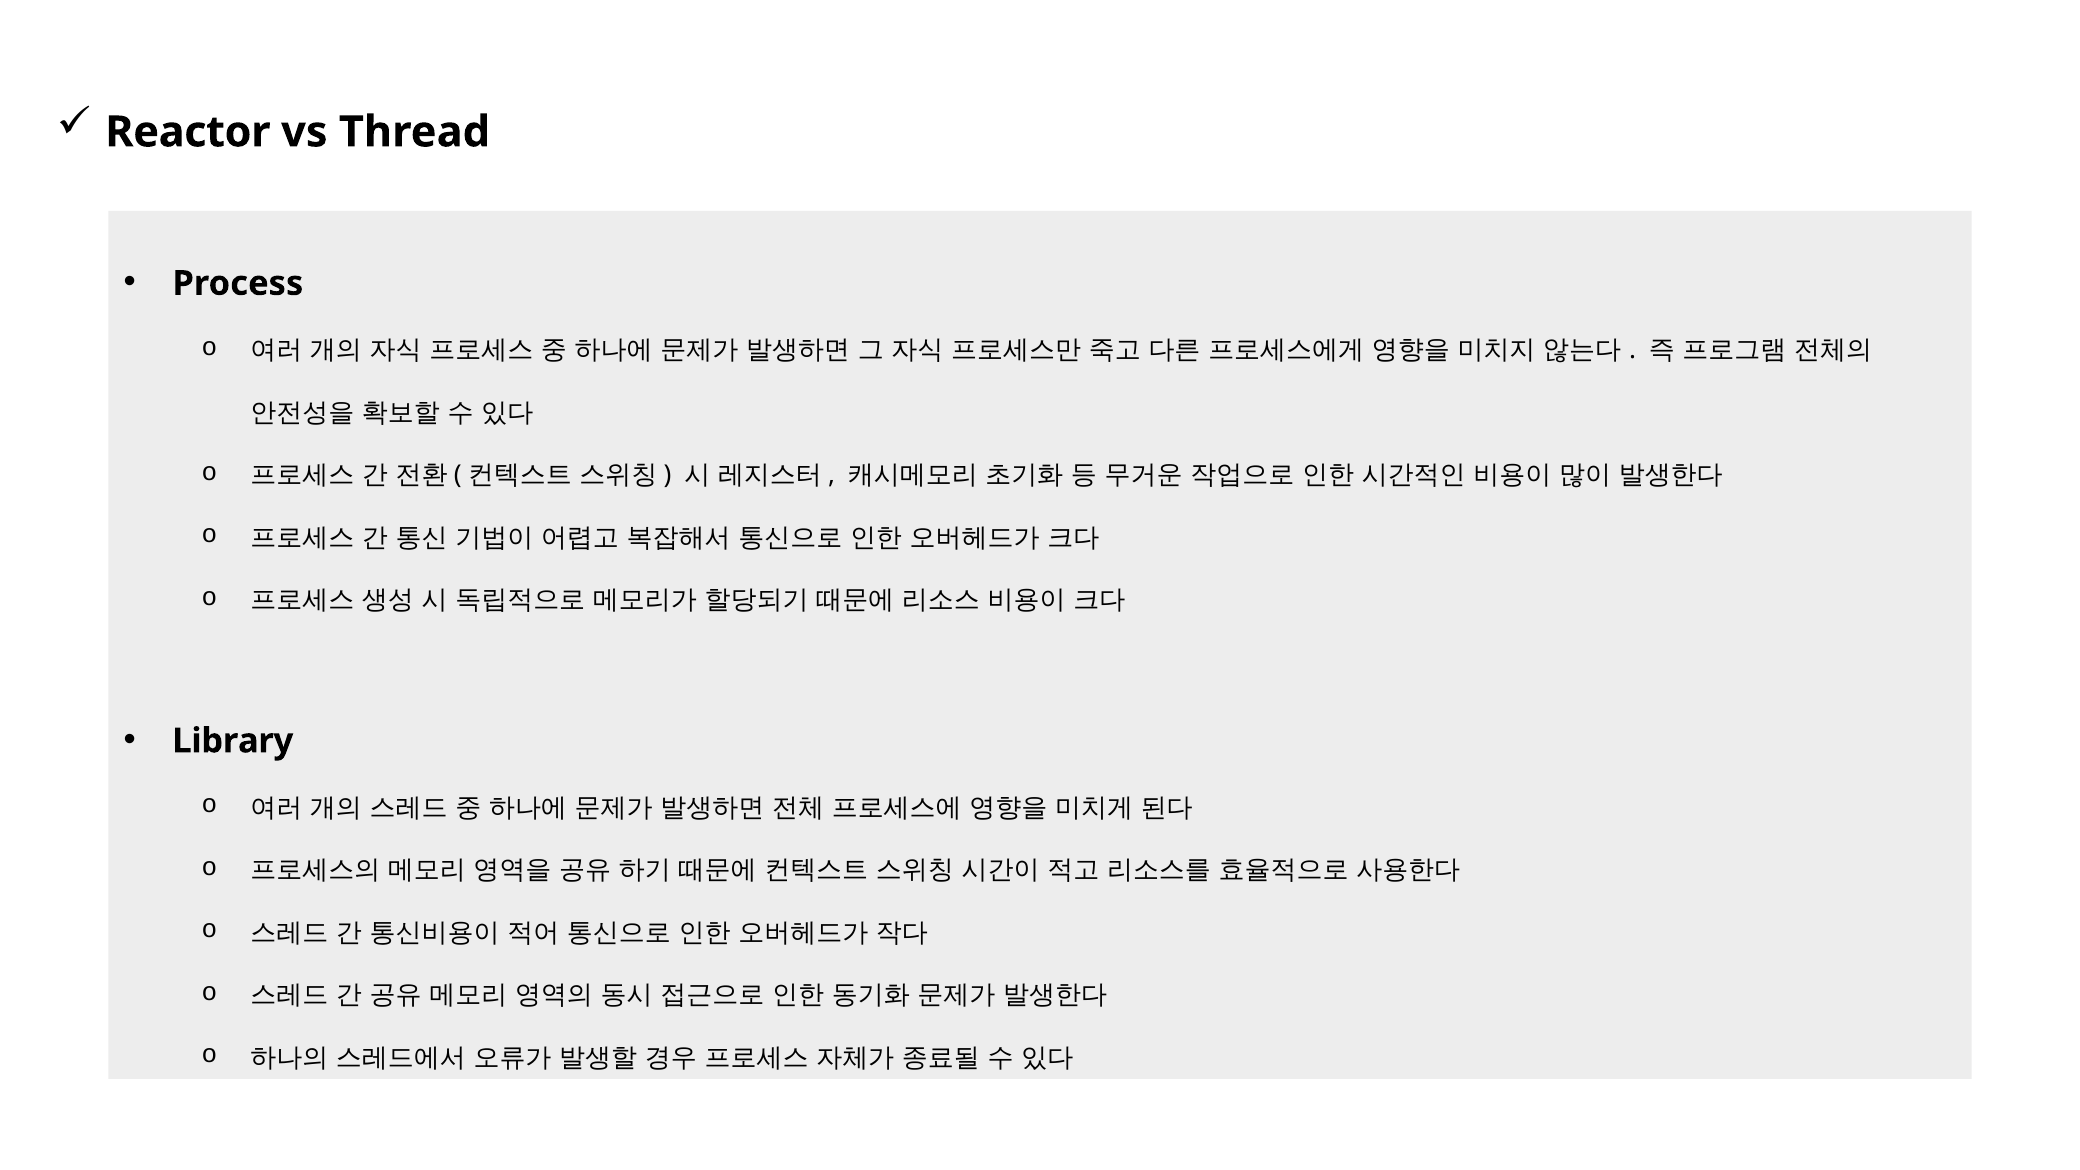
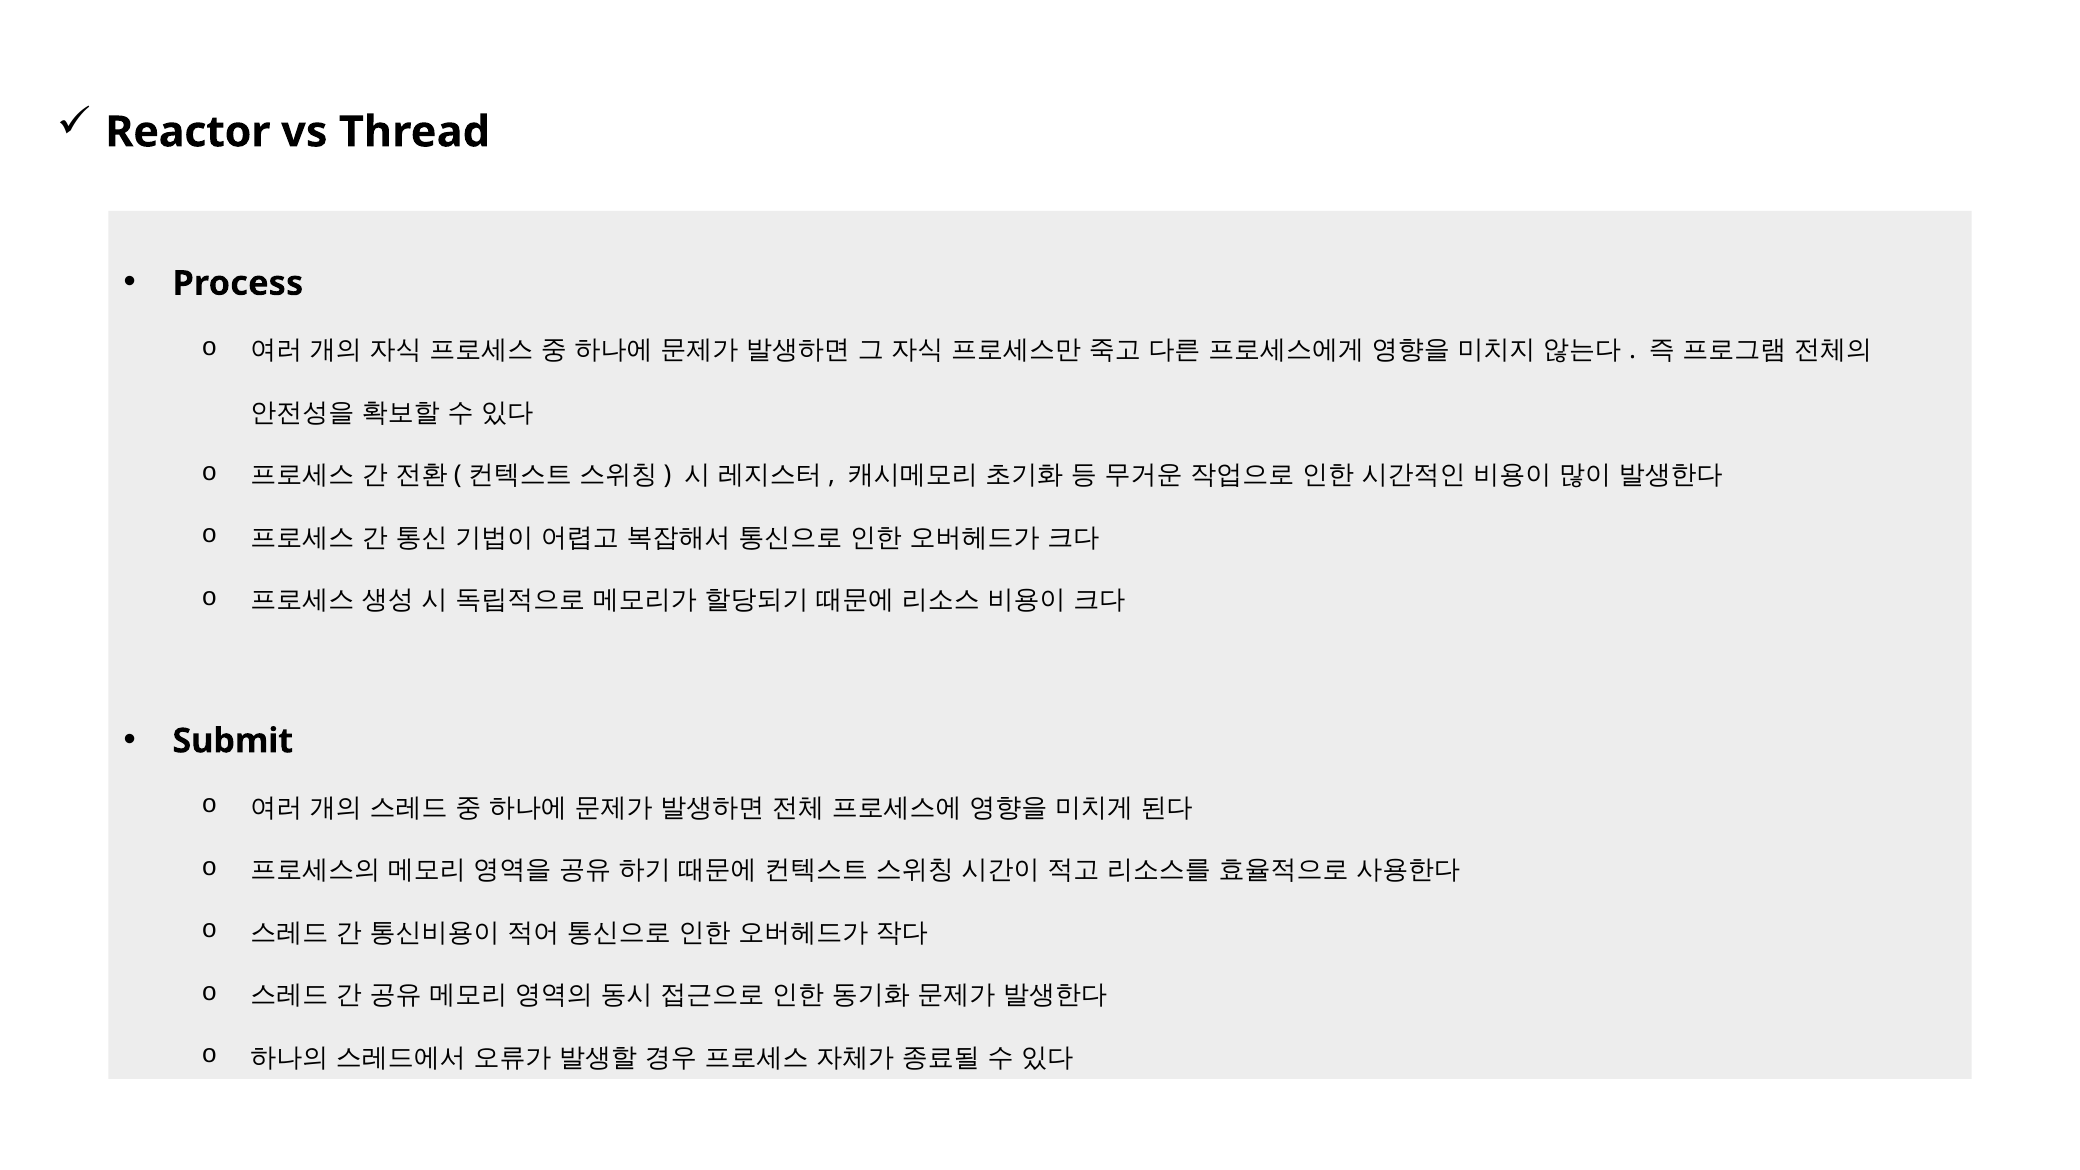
Library: Library -> Submit
